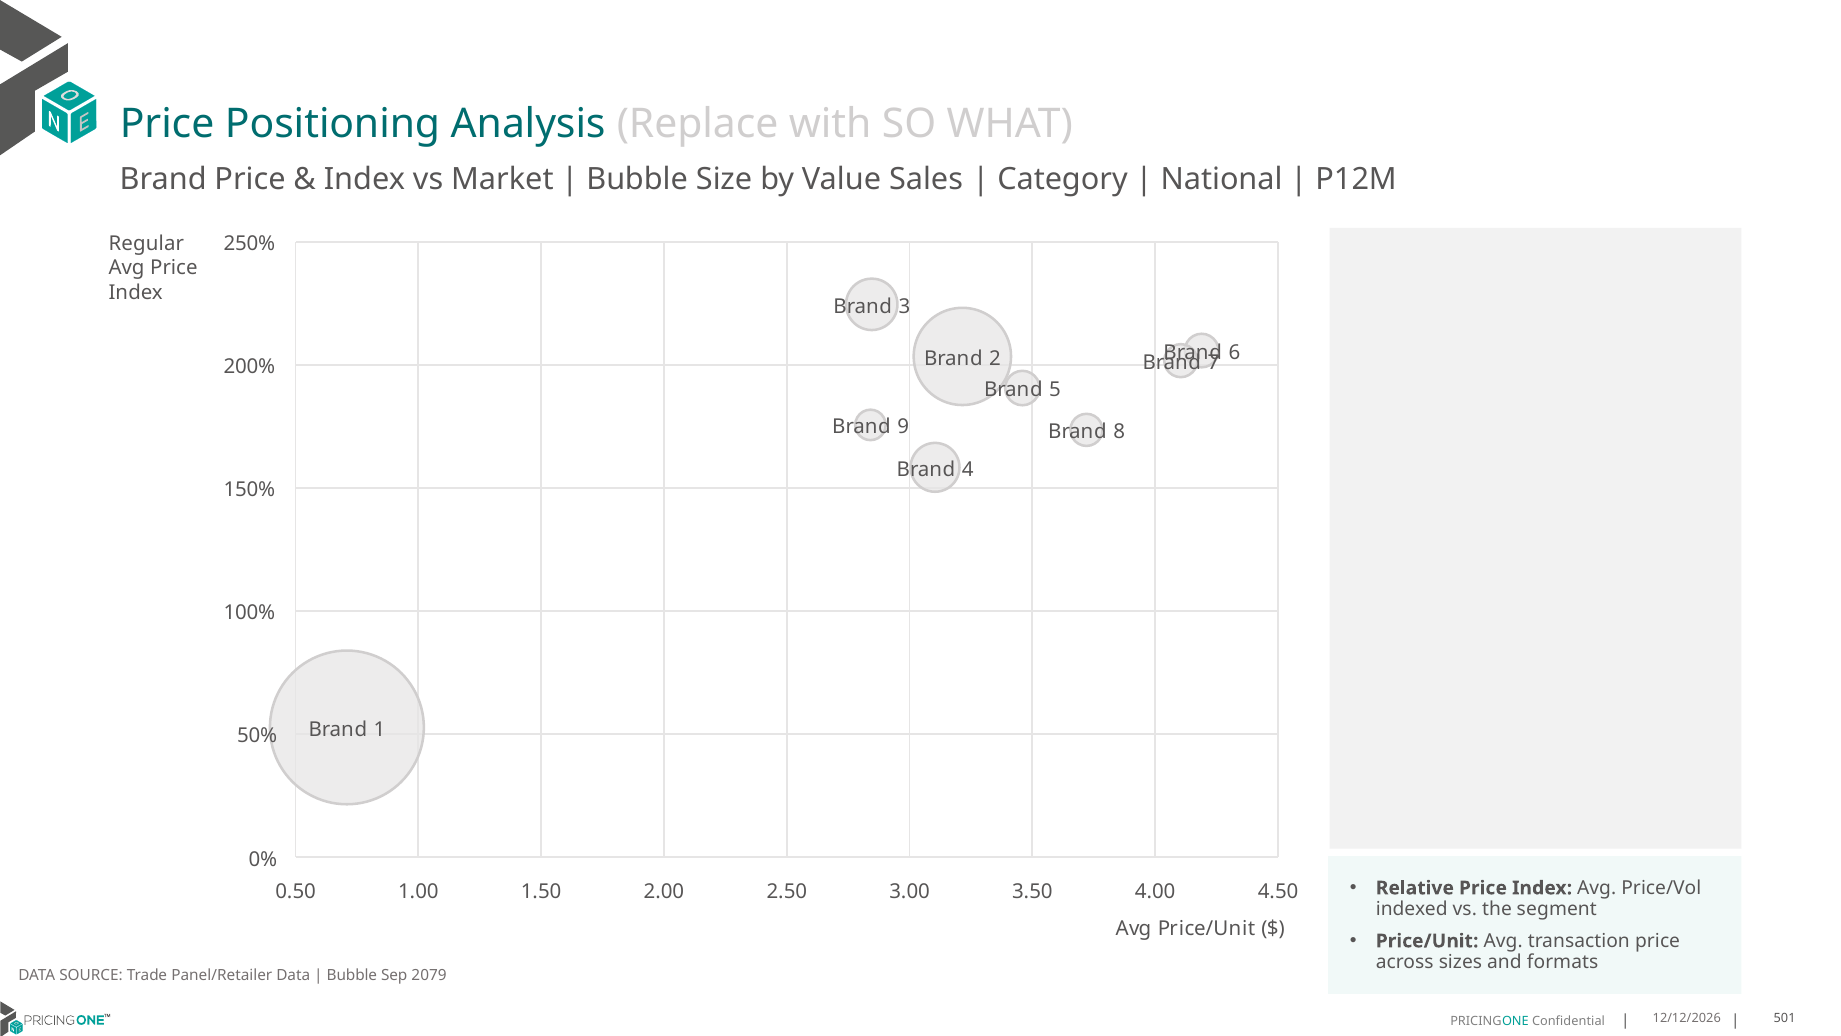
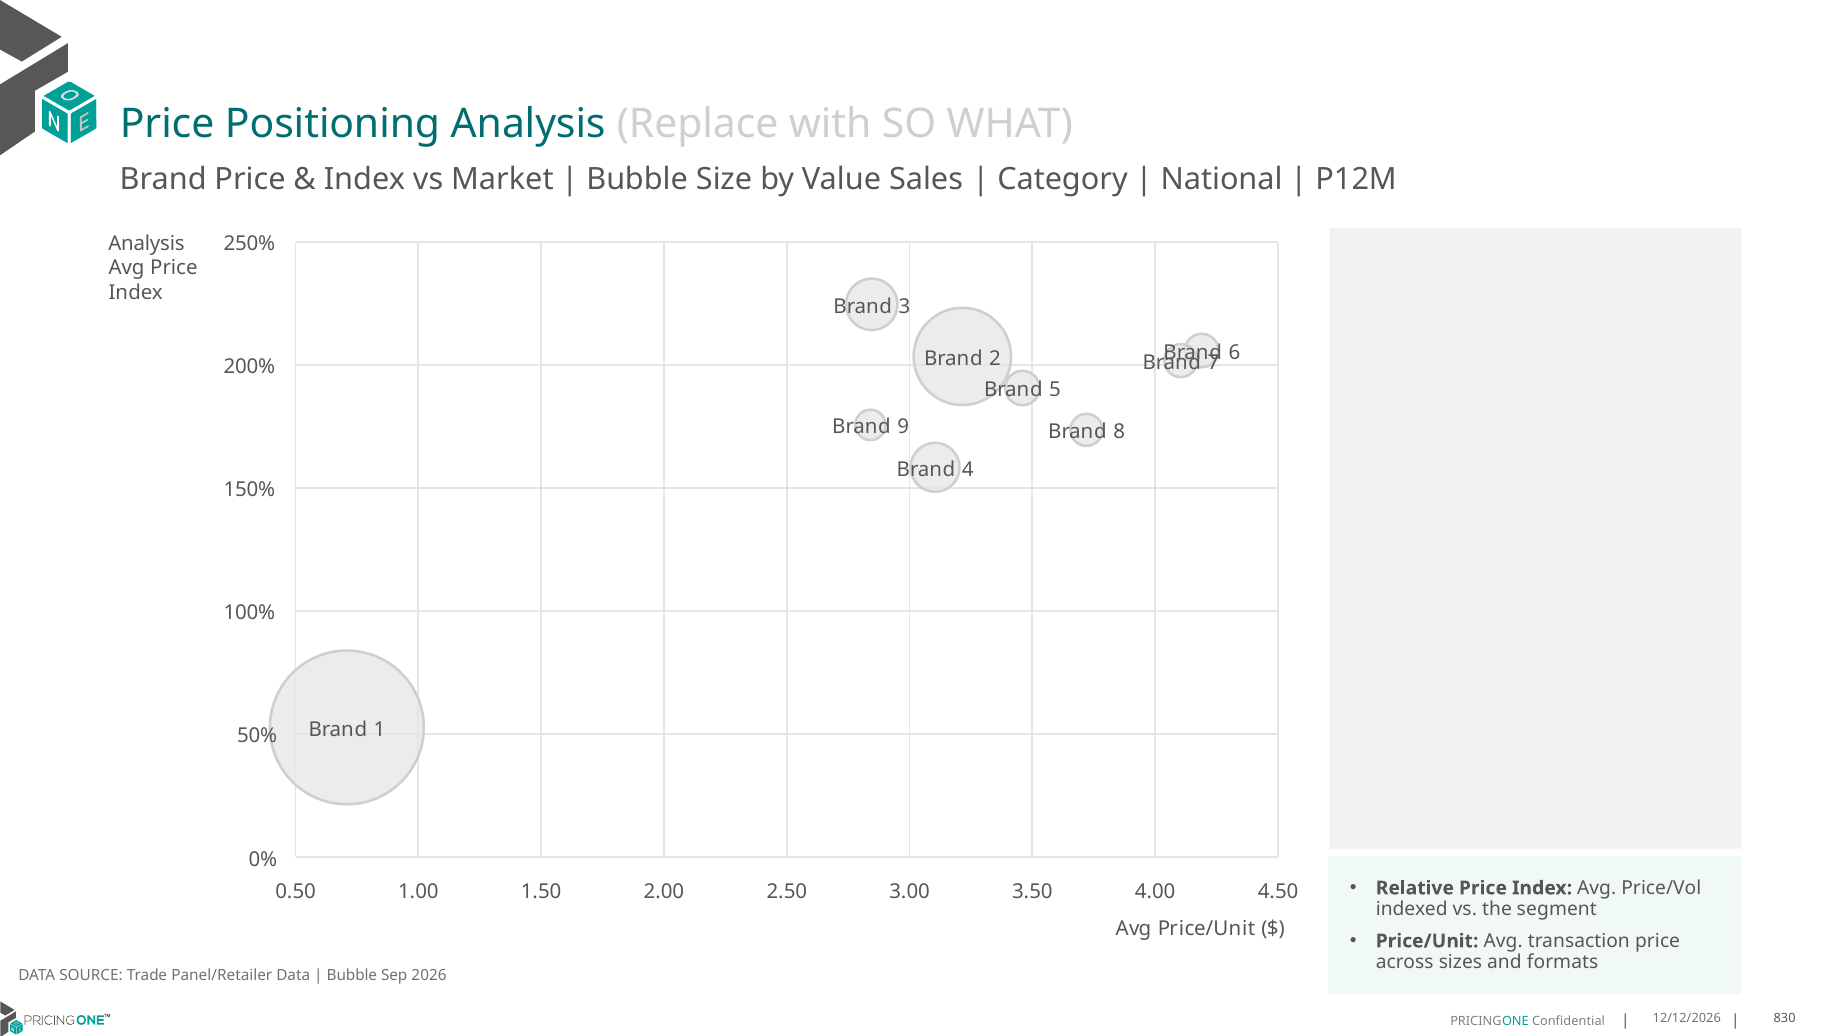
Regular at (146, 243): Regular -> Analysis
2079: 2079 -> 2026
501: 501 -> 830
